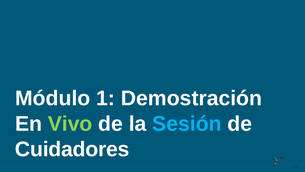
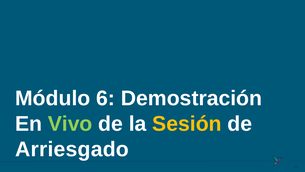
1: 1 -> 6
Sesión colour: light blue -> yellow
Cuidadores: Cuidadores -> Arriesgado
